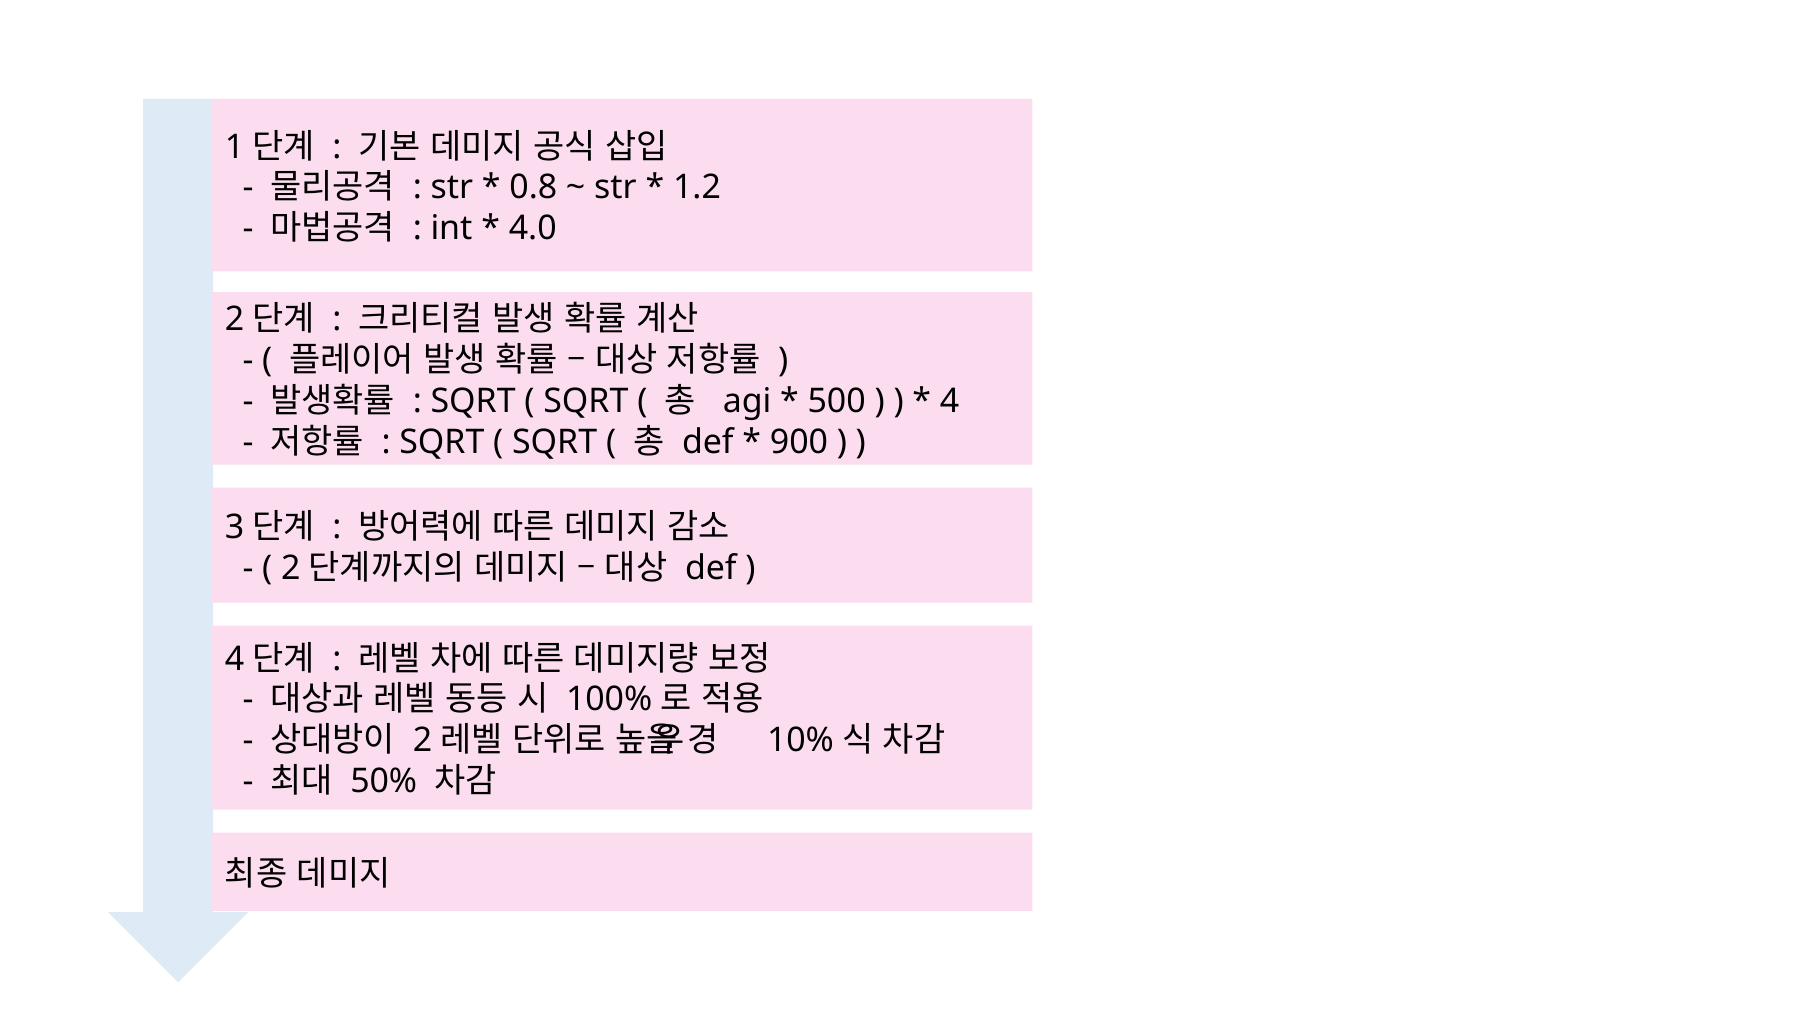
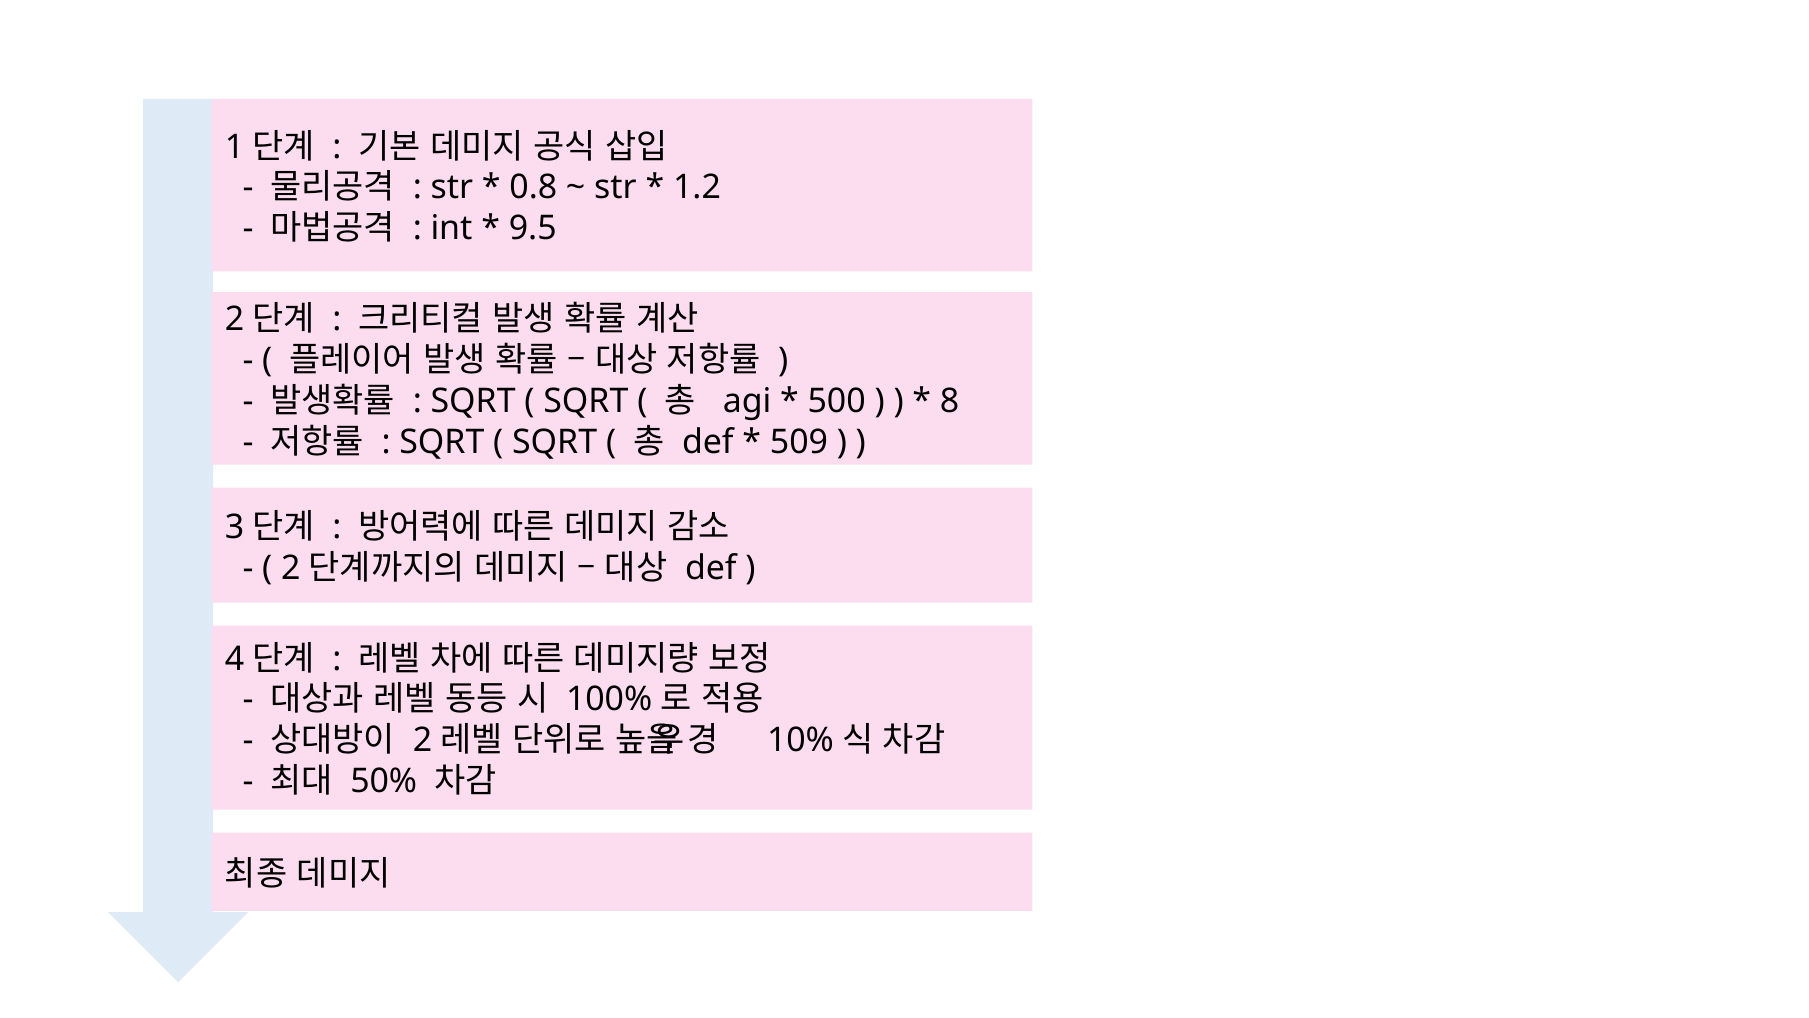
4.0: 4.0 -> 9.5
4: 4 -> 8
900: 900 -> 509
